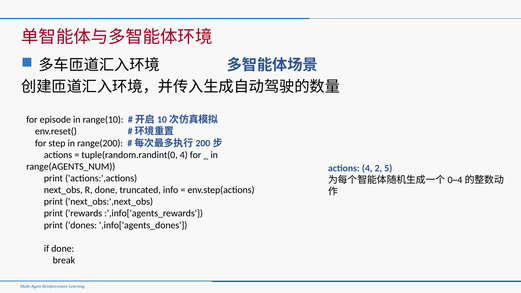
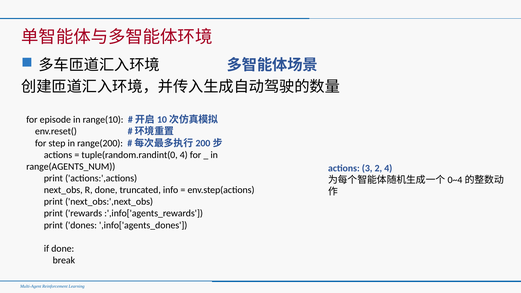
actions 4: 4 -> 3
2 5: 5 -> 4
